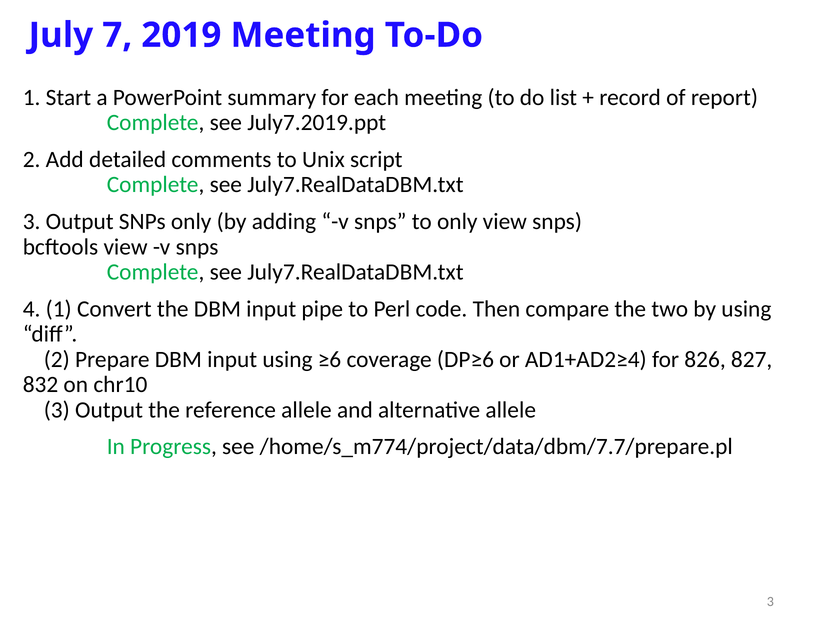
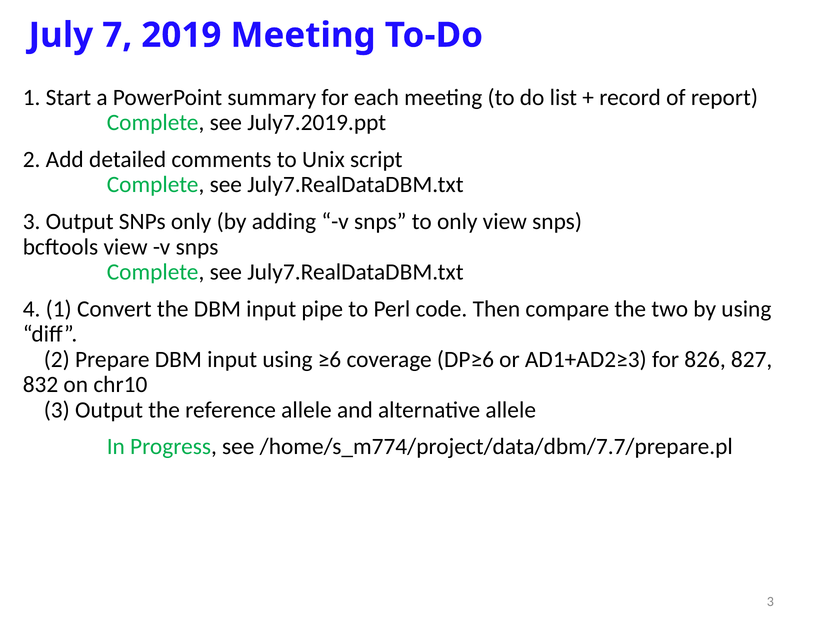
AD1+AD2≥4: AD1+AD2≥4 -> AD1+AD2≥3
